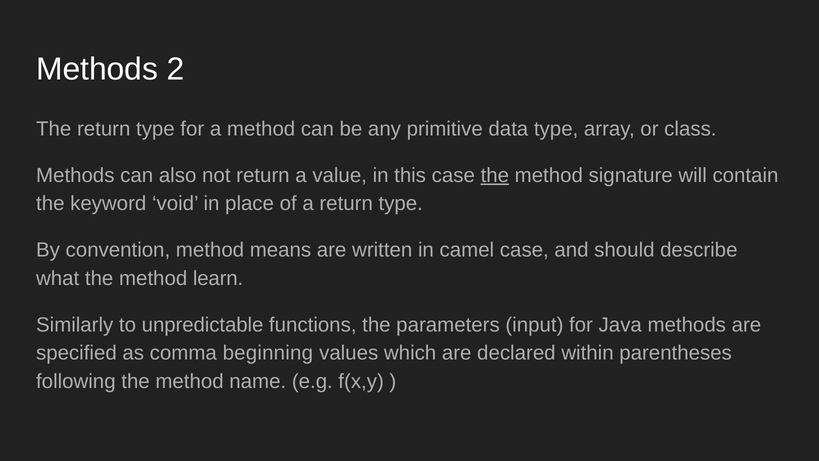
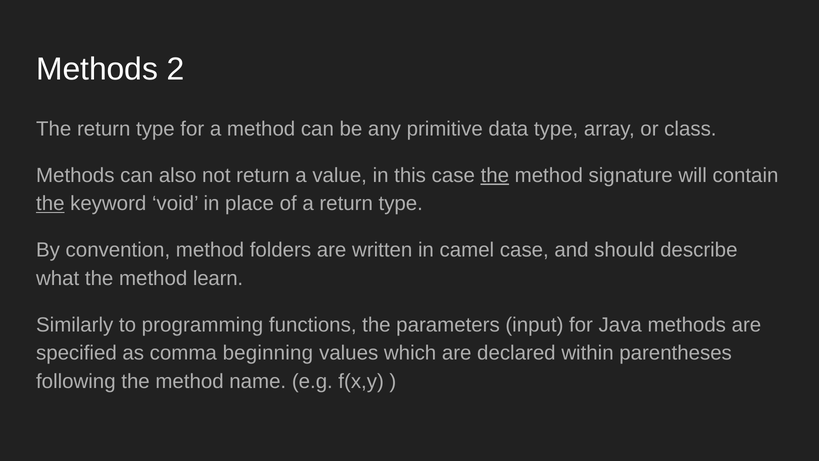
the at (50, 203) underline: none -> present
means: means -> folders
unpredictable: unpredictable -> programming
